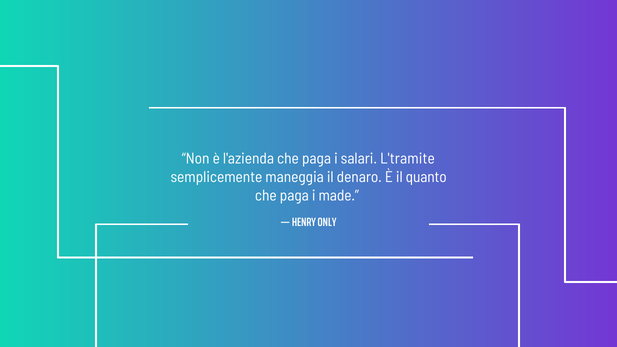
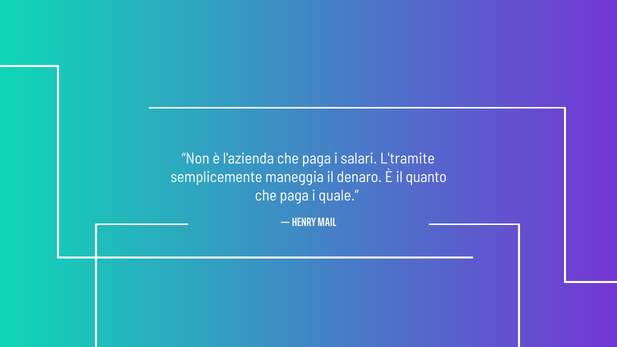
made: made -> quale
ONLY: ONLY -> MAIL
